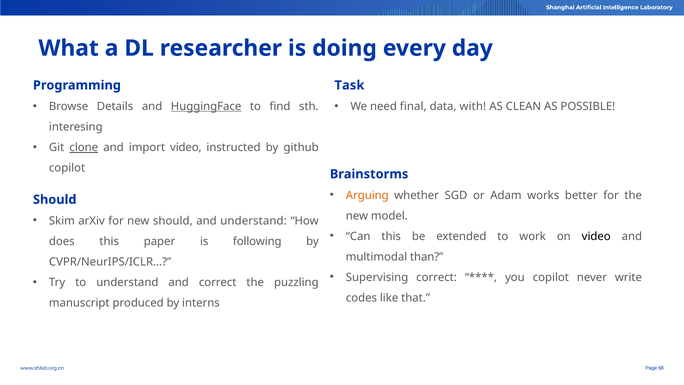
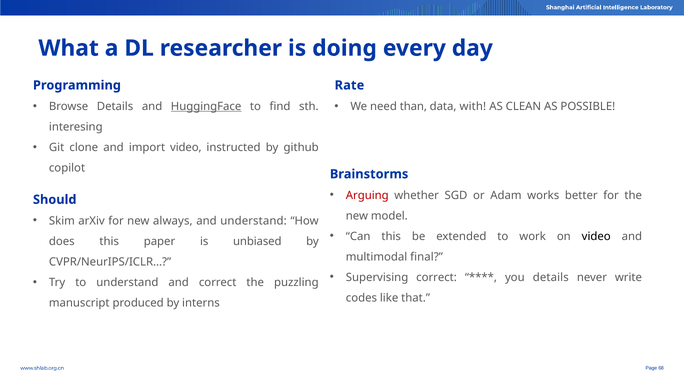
Task: Task -> Rate
final: final -> than
clone underline: present -> none
Arguing colour: orange -> red
new should: should -> always
following: following -> unbiased
than: than -> final
you copilot: copilot -> details
